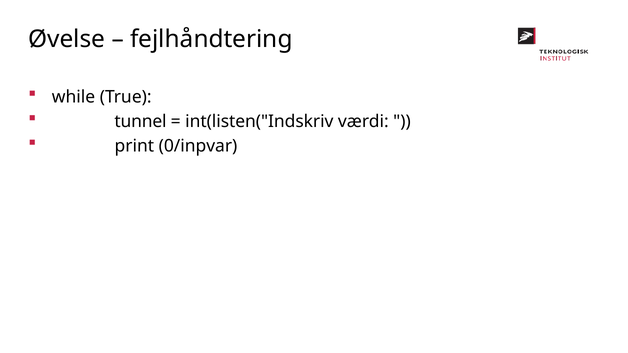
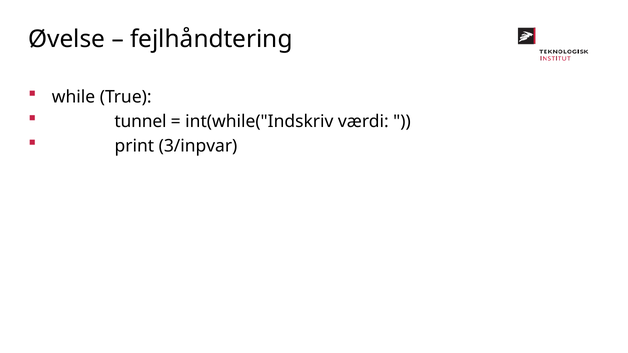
int(listen("Indskriv: int(listen("Indskriv -> int(while("Indskriv
0/inpvar: 0/inpvar -> 3/inpvar
